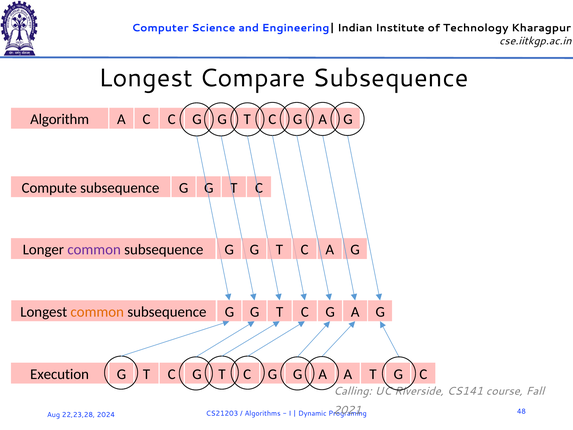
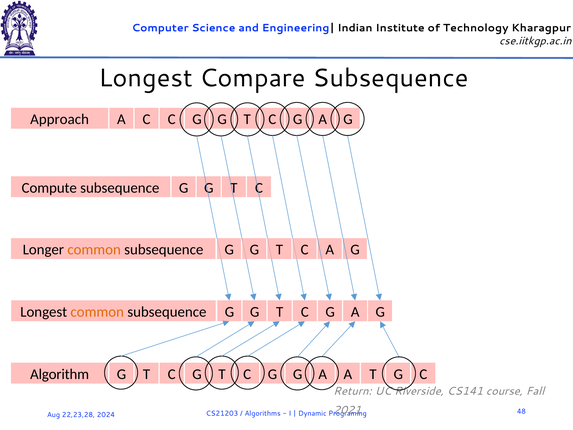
Algorithm: Algorithm -> Approach
common at (94, 249) colour: purple -> orange
Execution: Execution -> Algorithm
Calling: Calling -> Return
